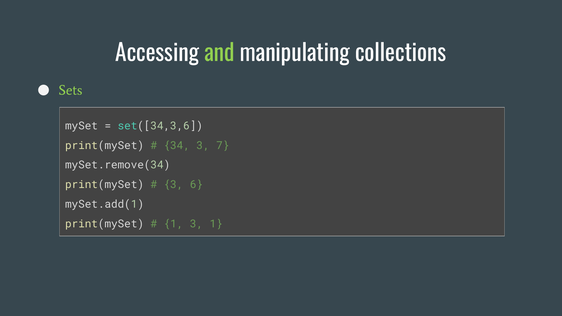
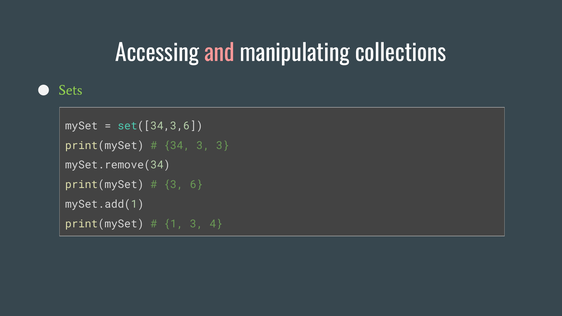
and colour: light green -> pink
3 7: 7 -> 3
3 1: 1 -> 4
